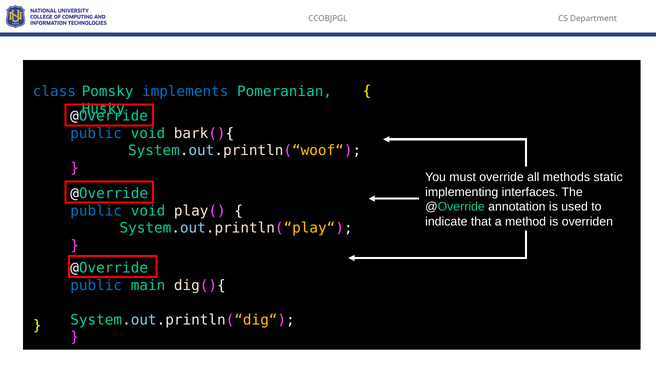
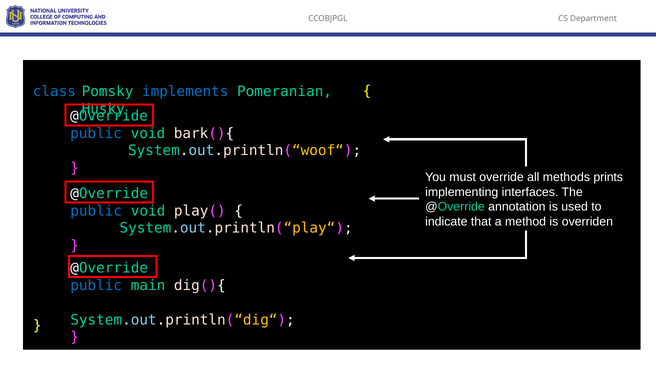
static: static -> prints
